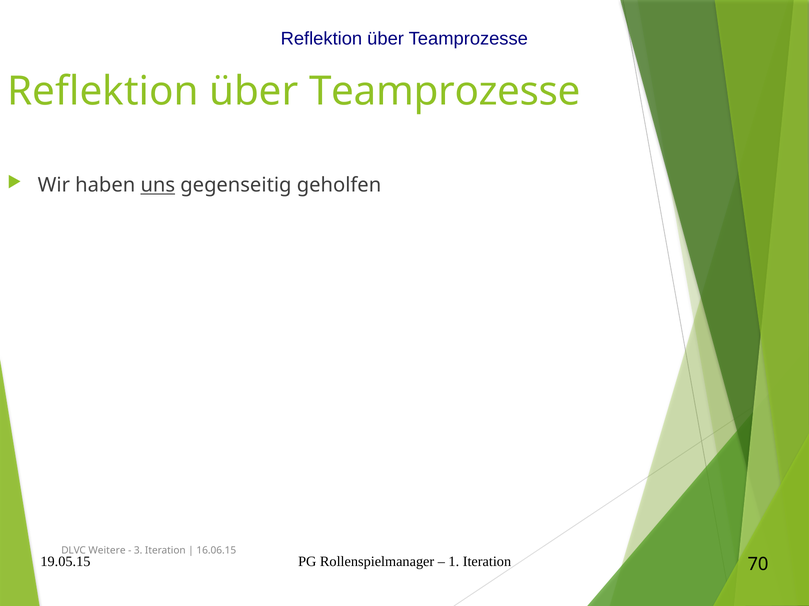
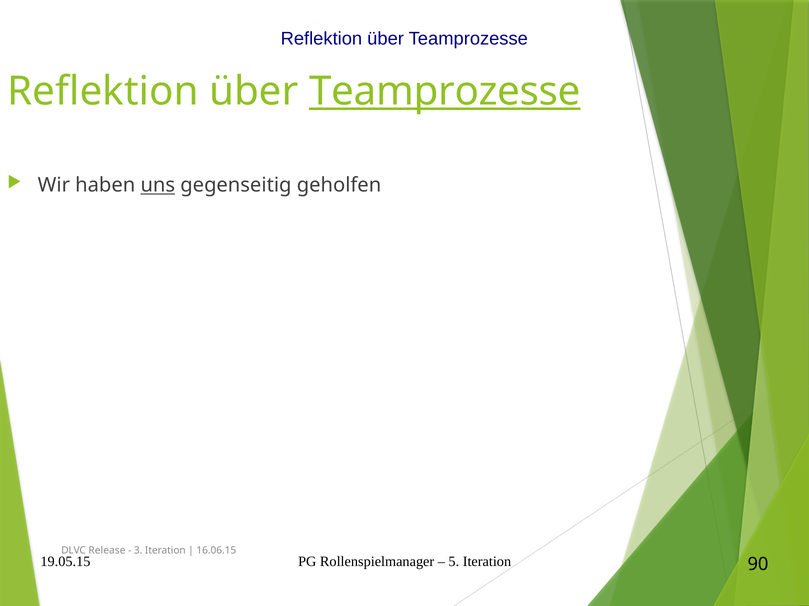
Teamprozesse at (445, 91) underline: none -> present
Weitere: Weitere -> Release
1: 1 -> 5
70: 70 -> 90
